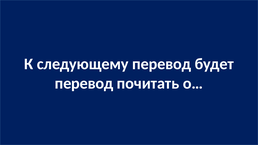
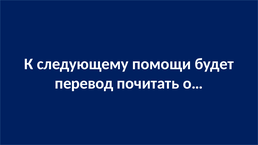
следующему перевод: перевод -> помощи
